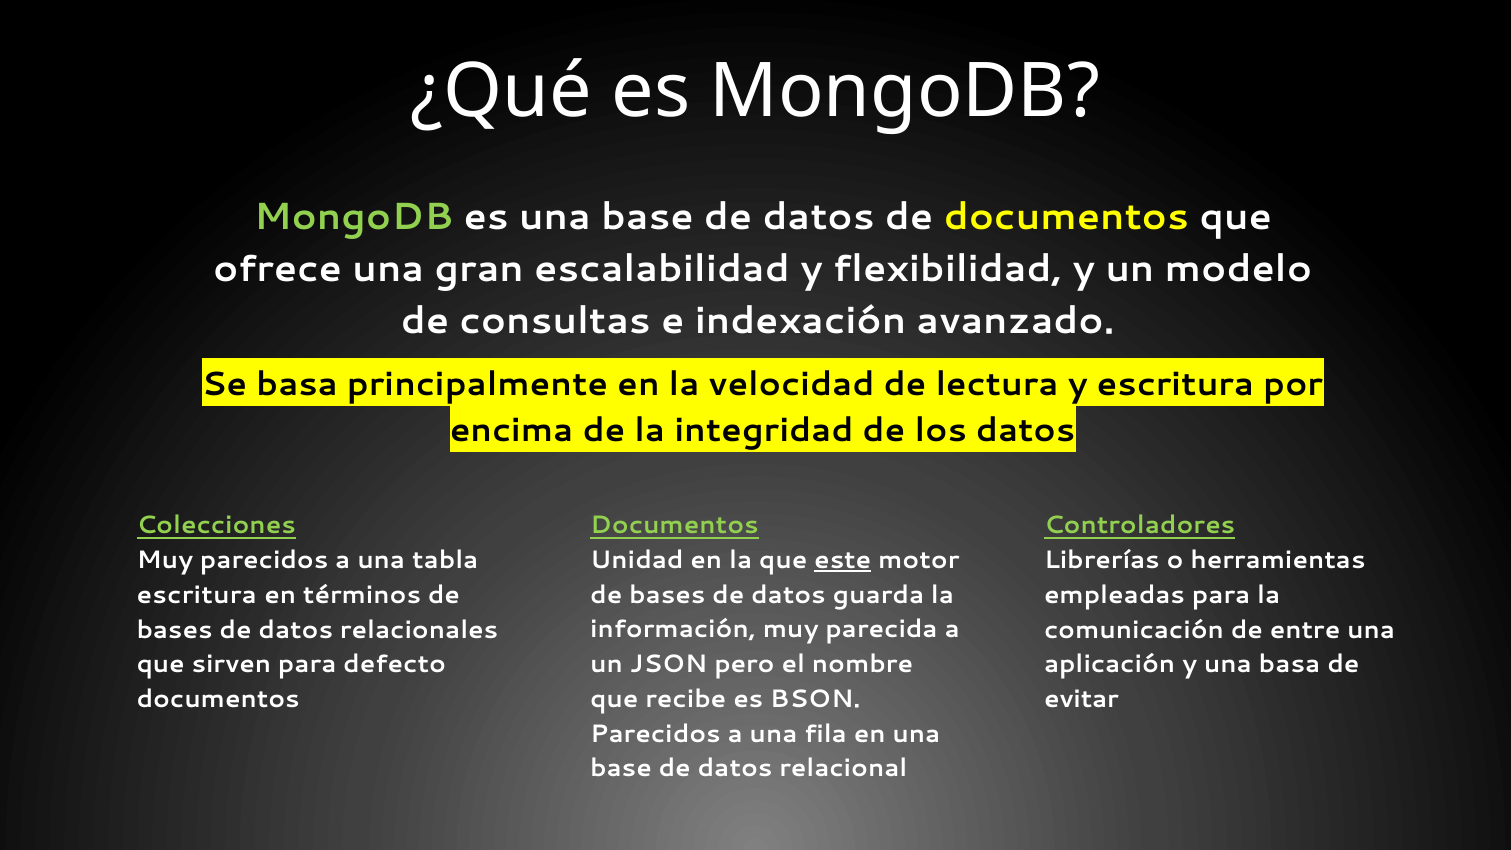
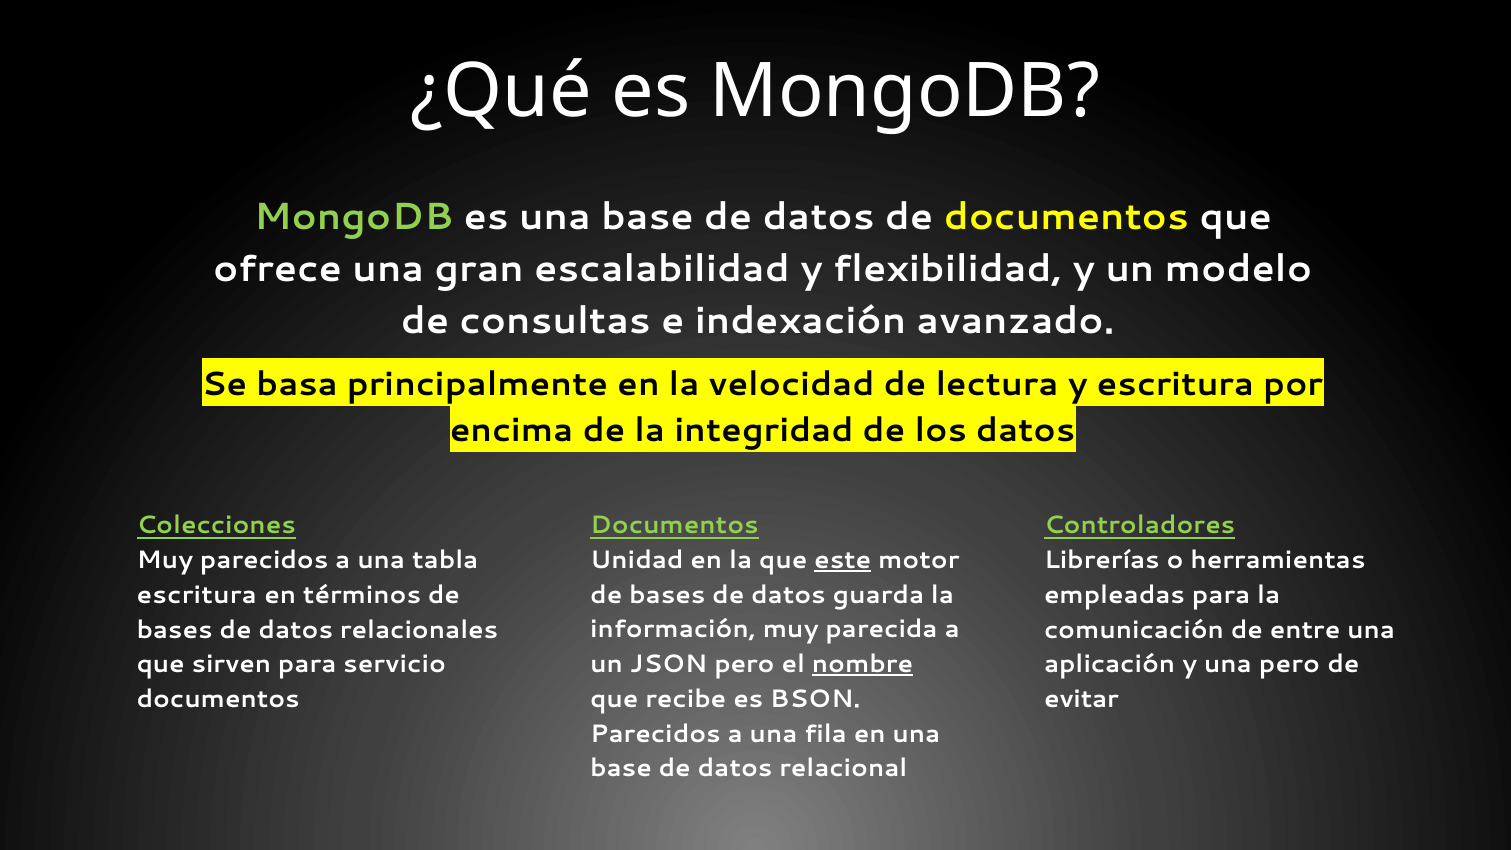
defecto: defecto -> servicio
nombre underline: none -> present
una basa: basa -> pero
